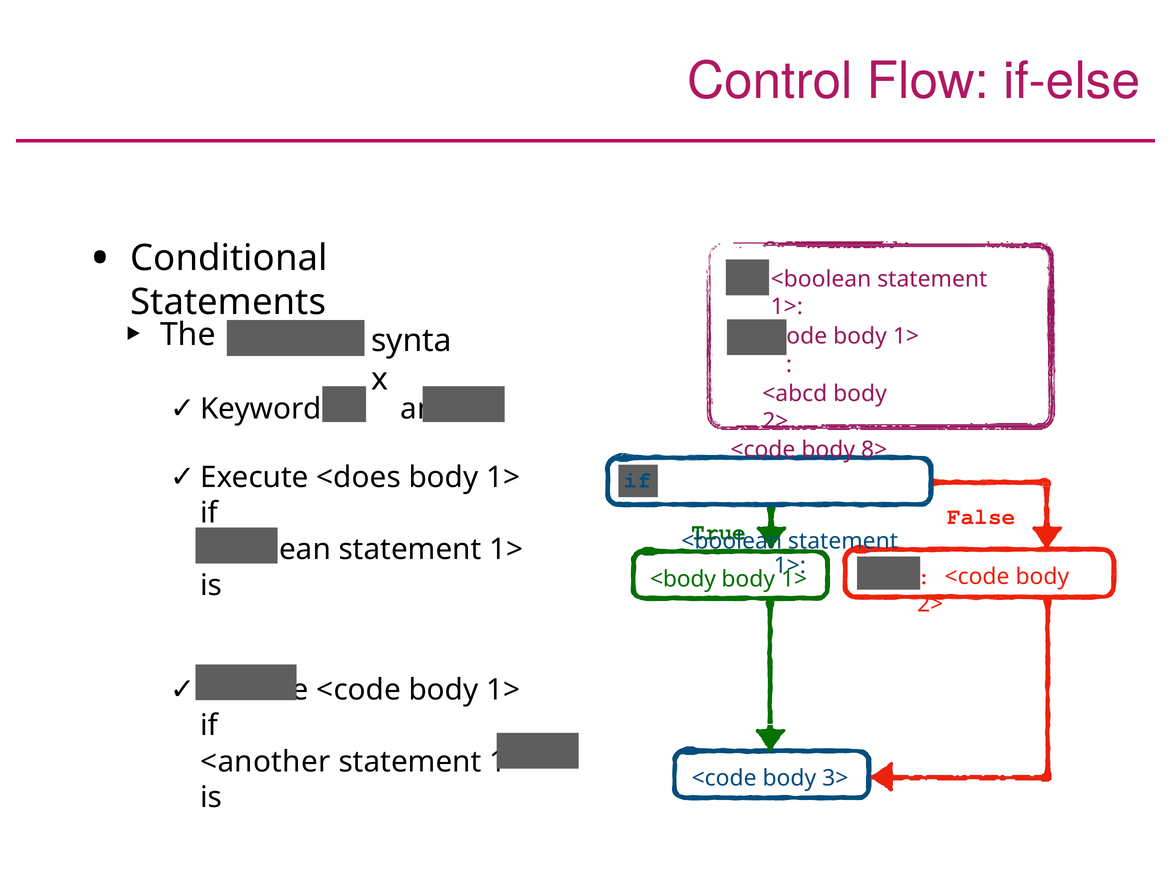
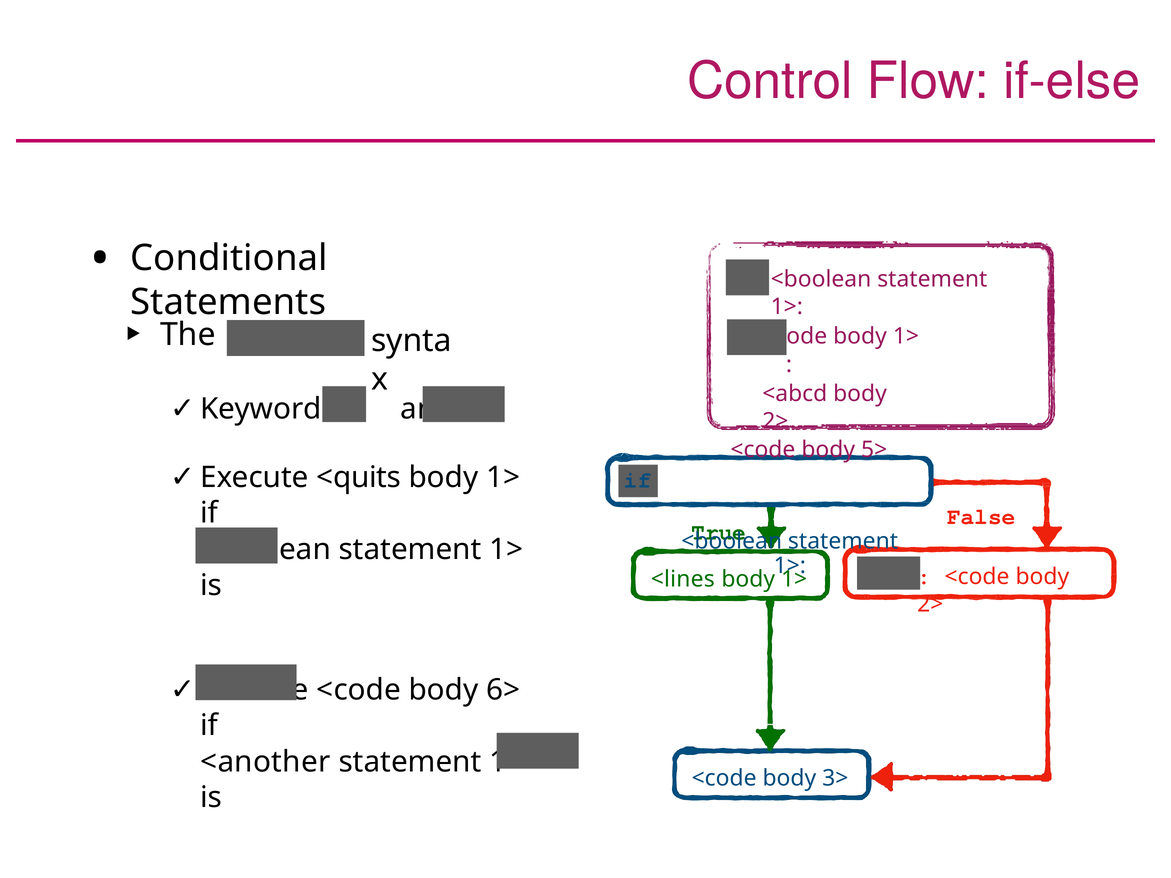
8>: 8> -> 5>
<does: <does -> <quits
<body: <body -> <lines
1> at (503, 690): 1> -> 6>
